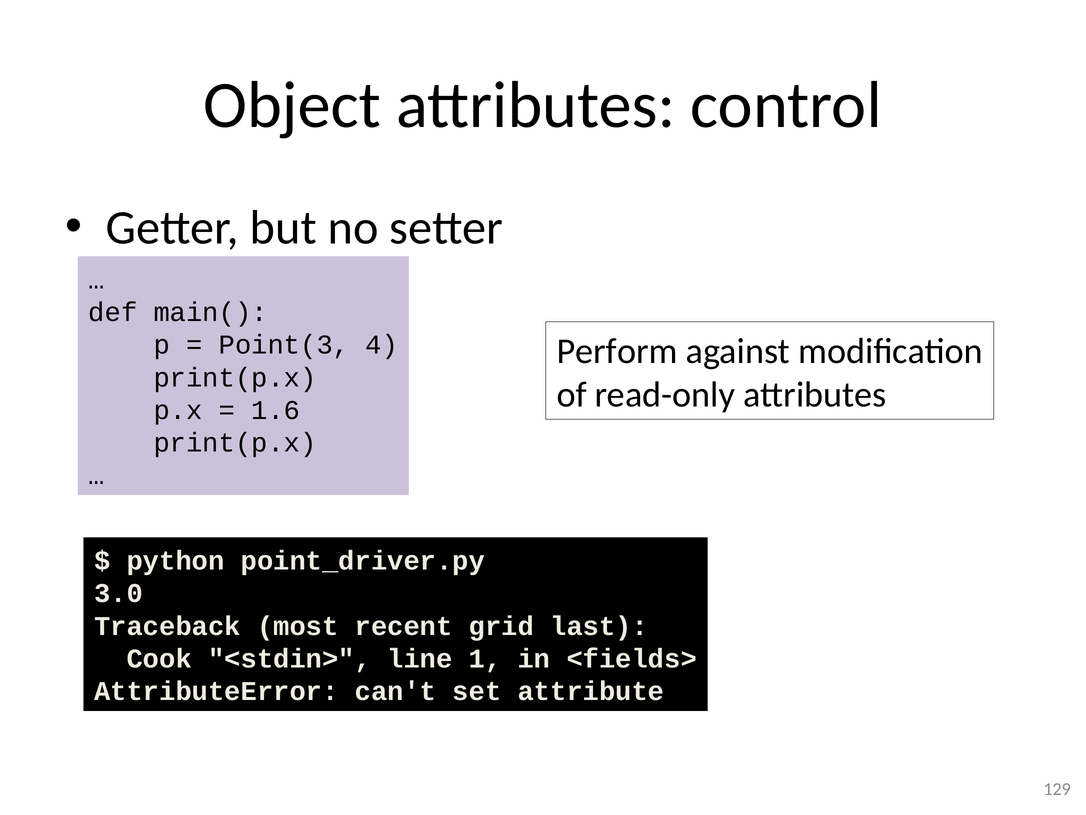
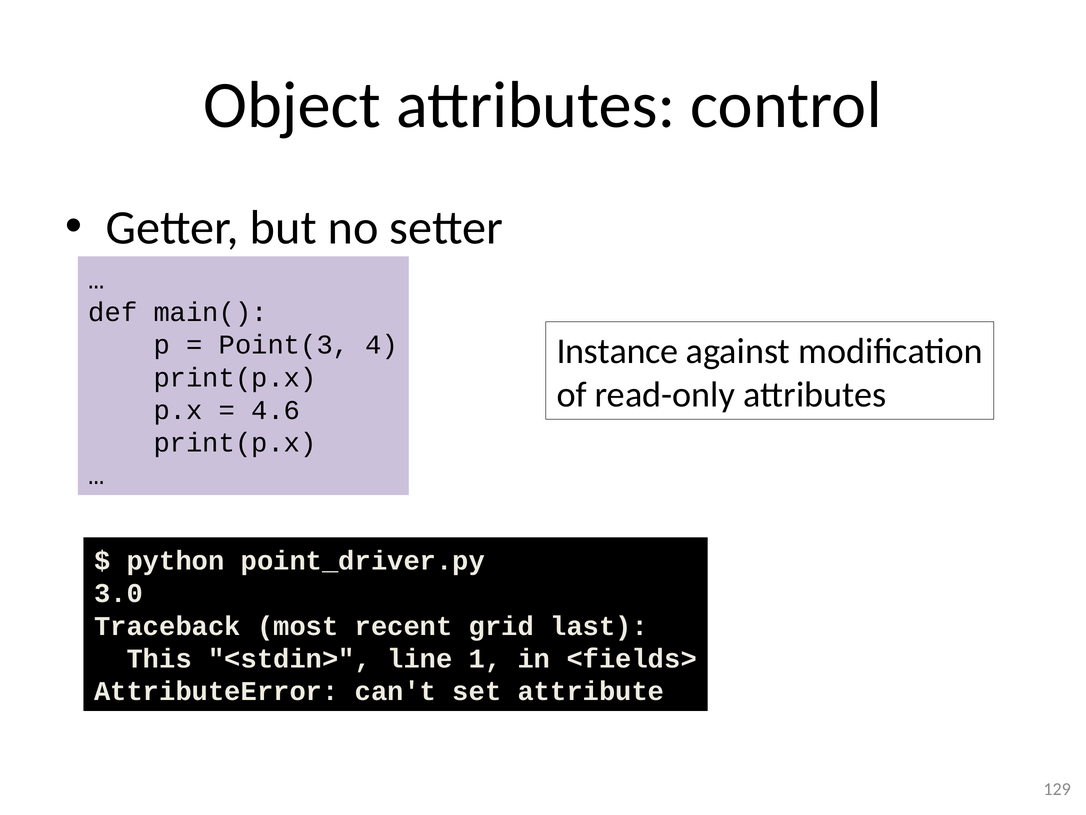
Perform: Perform -> Instance
1.6: 1.6 -> 4.6
Cook: Cook -> This
